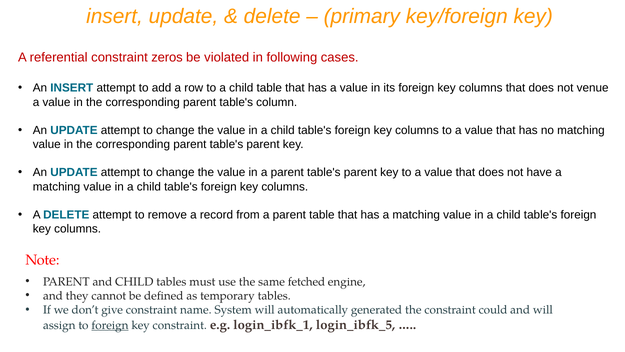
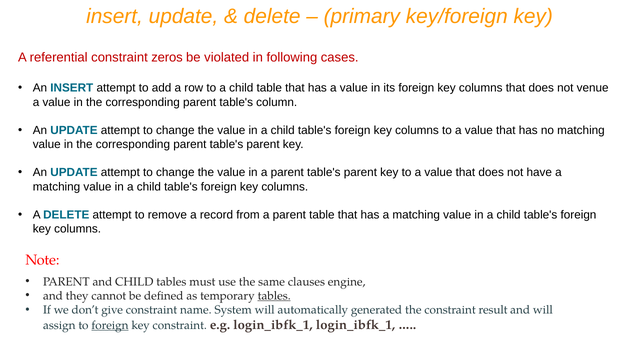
fetched: fetched -> clauses
tables at (274, 295) underline: none -> present
could: could -> result
login_ibfk_1 login_ibfk_5: login_ibfk_5 -> login_ibfk_1
